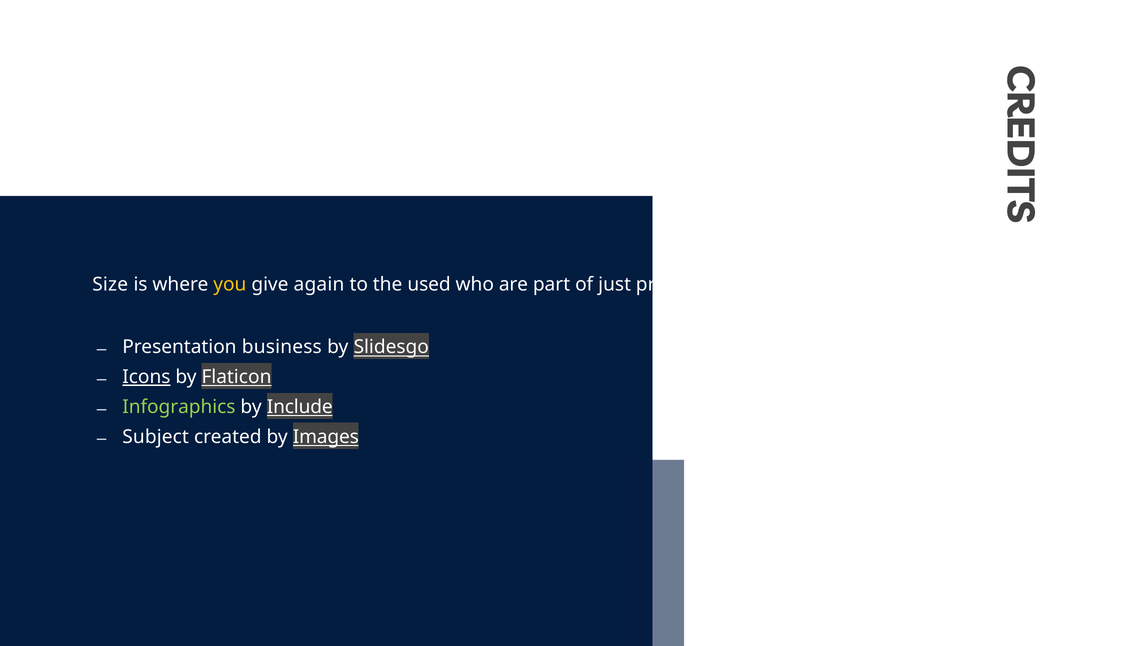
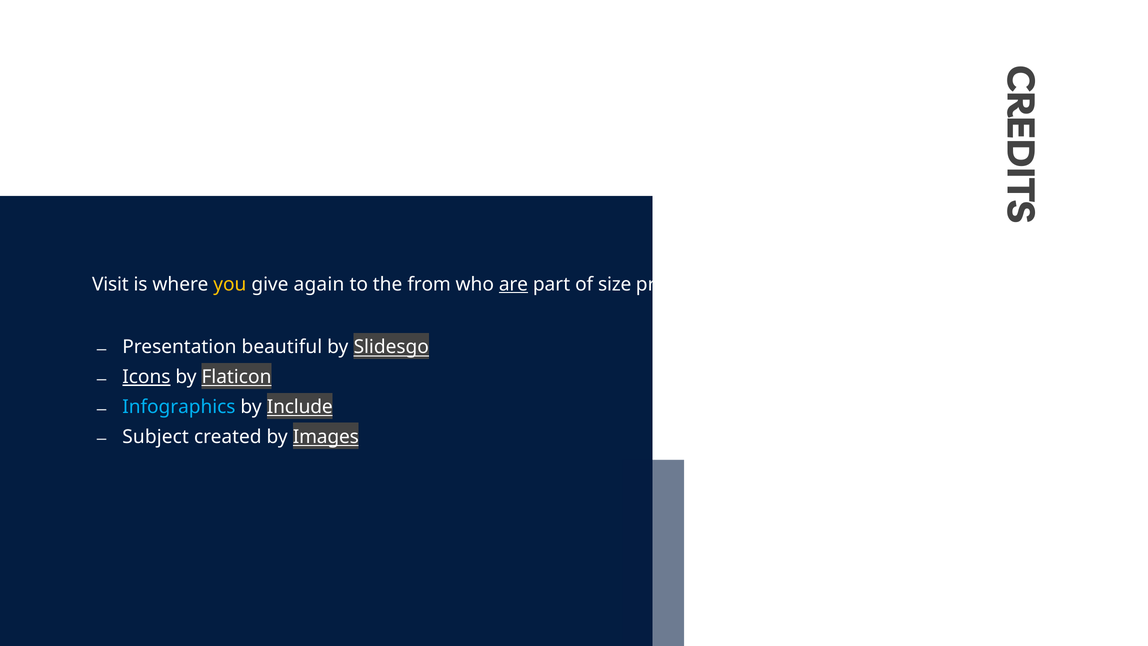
Size: Size -> Visit
used: used -> from
are underline: none -> present
just: just -> size
business: business -> beautiful
Infographics colour: light green -> light blue
